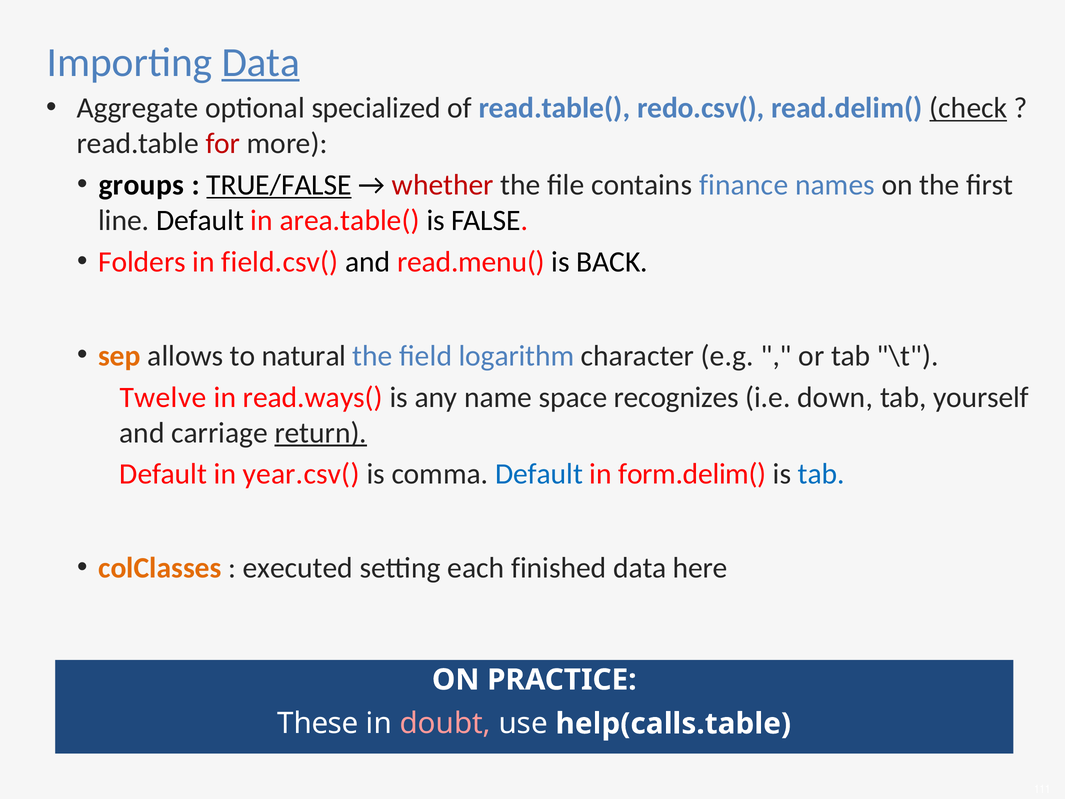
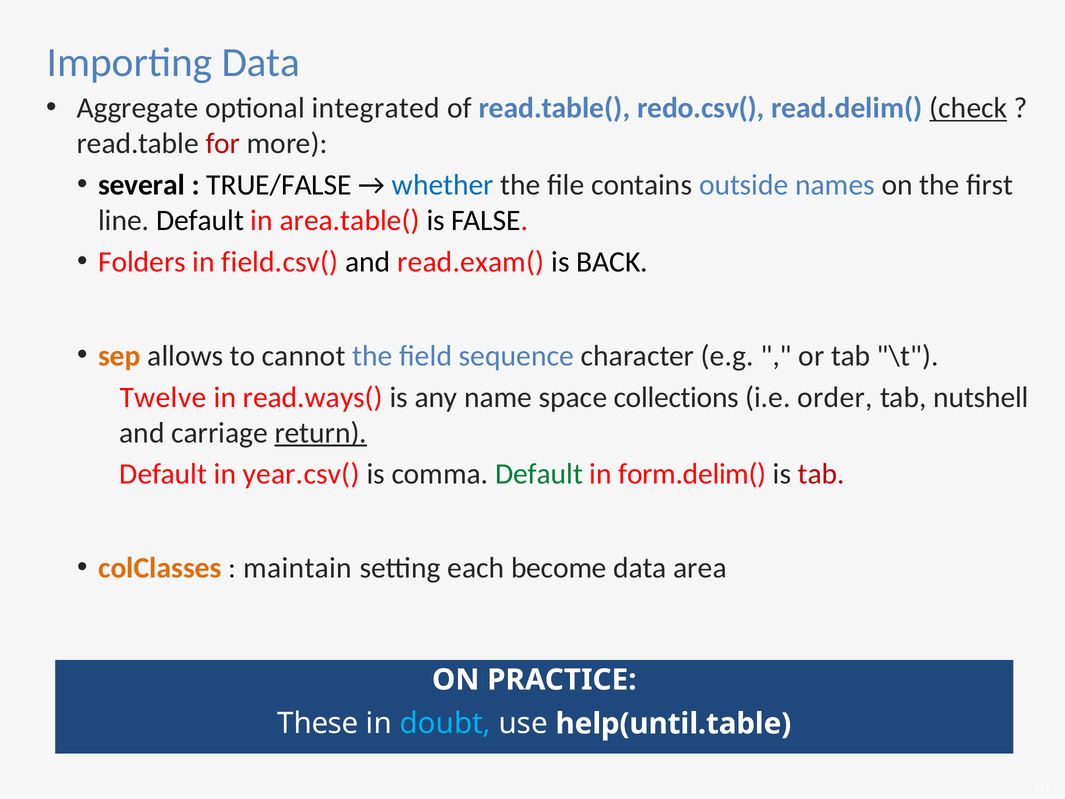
Data at (261, 62) underline: present -> none
specialized: specialized -> integrated
groups: groups -> several
TRUE/FALSE underline: present -> none
whether colour: red -> blue
finance: finance -> outside
read.menu(: read.menu( -> read.exam(
natural: natural -> cannot
logarithm: logarithm -> sequence
recognizes: recognizes -> collections
down: down -> order
yourself: yourself -> nutshell
Default at (539, 474) colour: blue -> green
tab at (821, 474) colour: blue -> red
executed: executed -> maintain
finished: finished -> become
here: here -> area
doubt colour: pink -> light blue
help(calls.table: help(calls.table -> help(until.table
